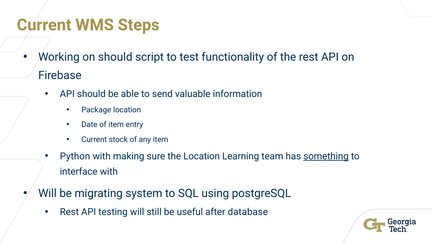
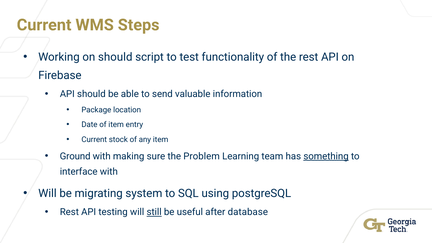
Python: Python -> Ground
the Location: Location -> Problem
still underline: none -> present
